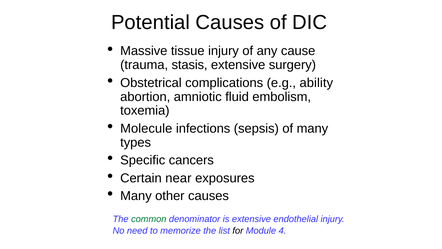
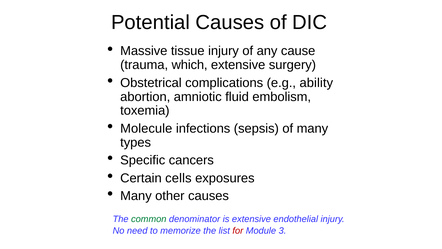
stasis: stasis -> which
near: near -> cells
for colour: black -> red
4: 4 -> 3
